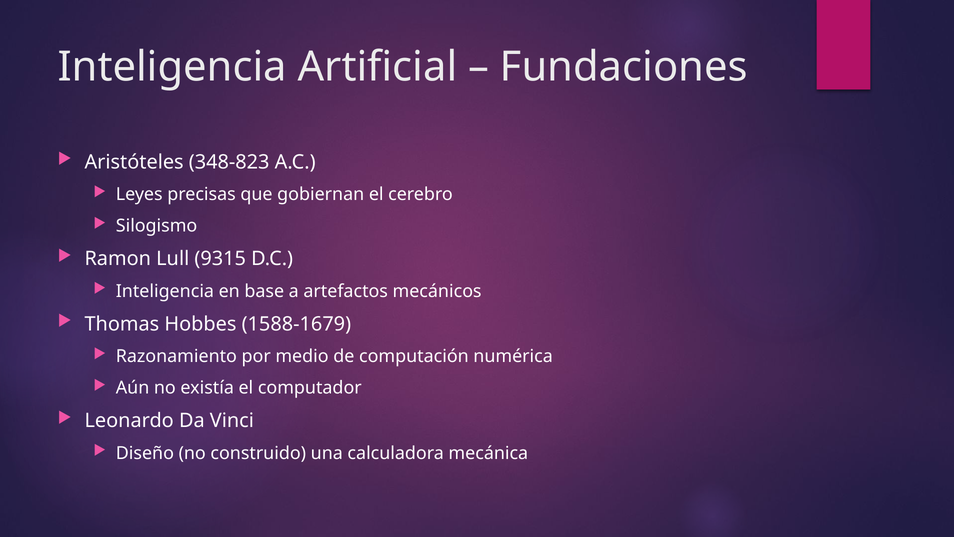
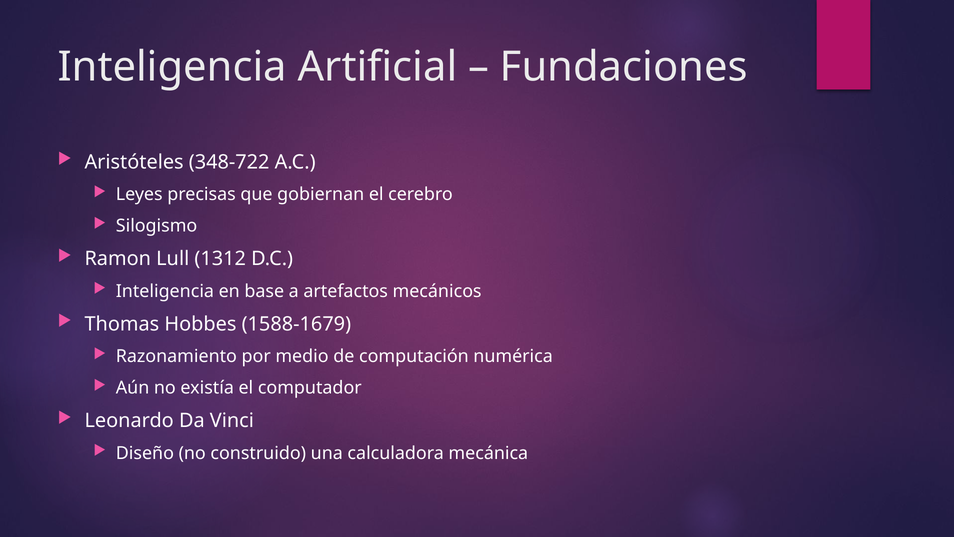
348-823: 348-823 -> 348-722
9315: 9315 -> 1312
